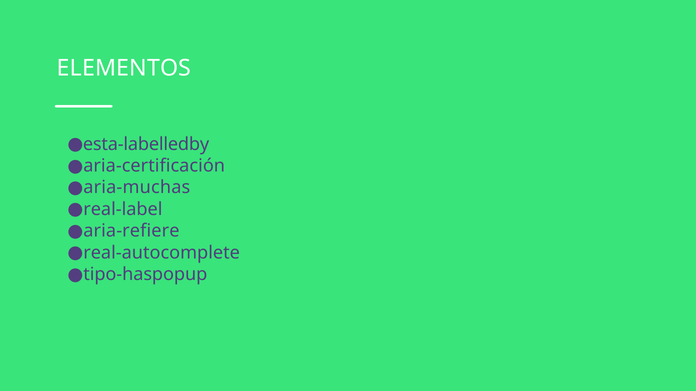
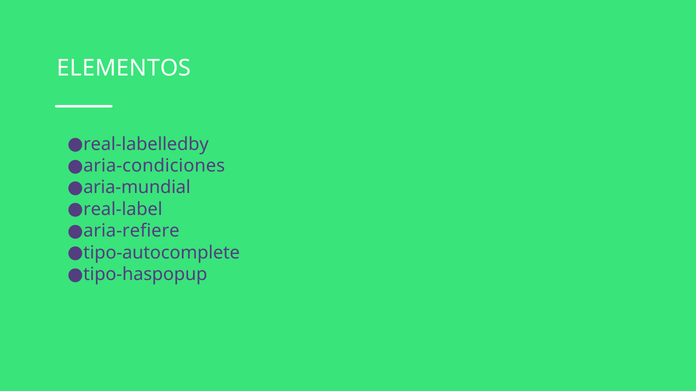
esta-labelledby: esta-labelledby -> real-labelledby
aria-certificación: aria-certificación -> aria-condiciones
aria-muchas: aria-muchas -> aria-mundial
real-autocomplete: real-autocomplete -> tipo-autocomplete
